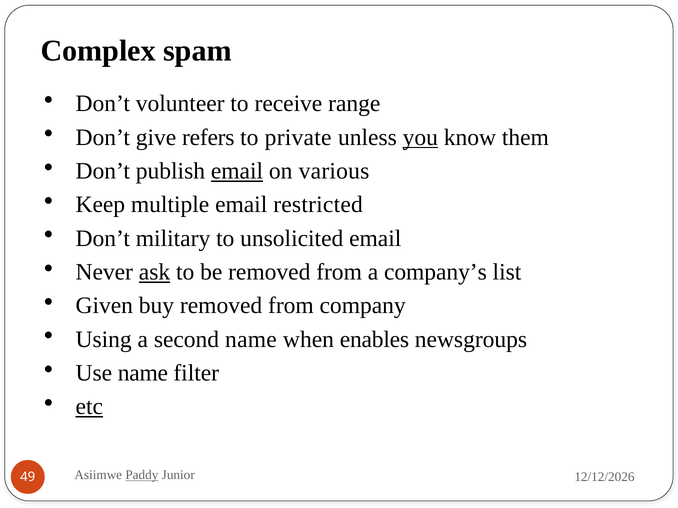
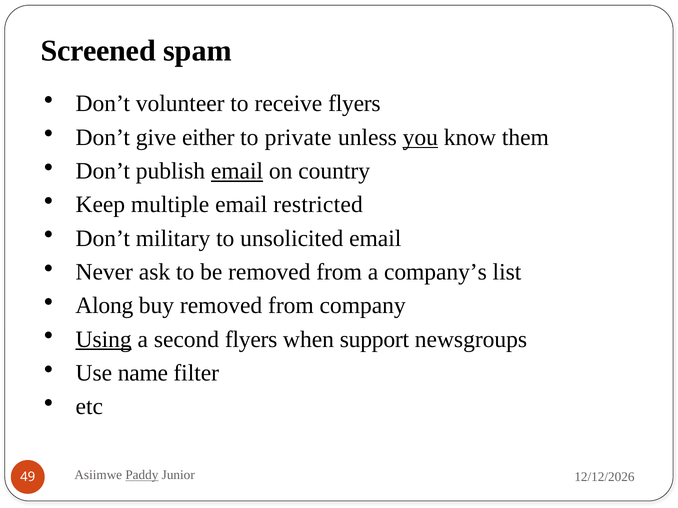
Complex: Complex -> Screened
receive range: range -> flyers
refers: refers -> either
various: various -> country
ask underline: present -> none
Given: Given -> Along
Using underline: none -> present
second name: name -> flyers
enables: enables -> support
etc underline: present -> none
